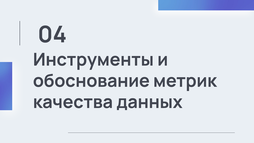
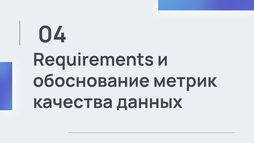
Инструменты: Инструменты -> Requirements
